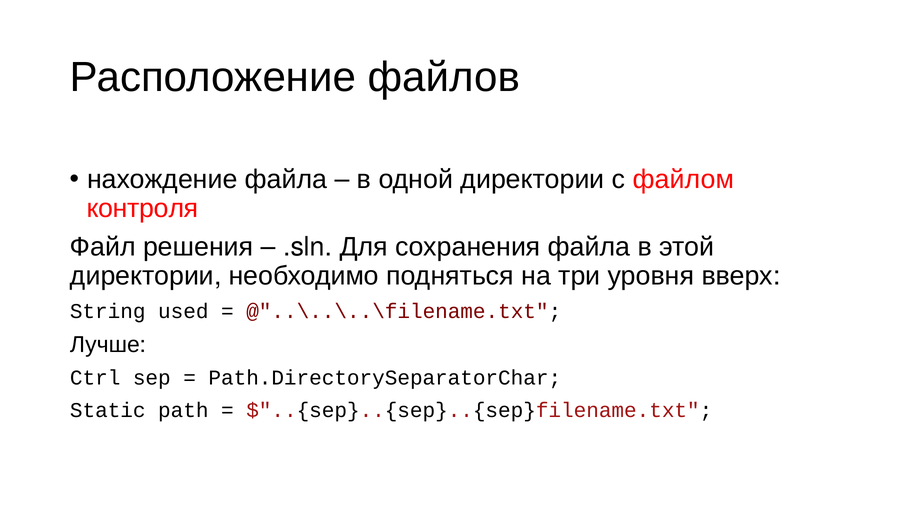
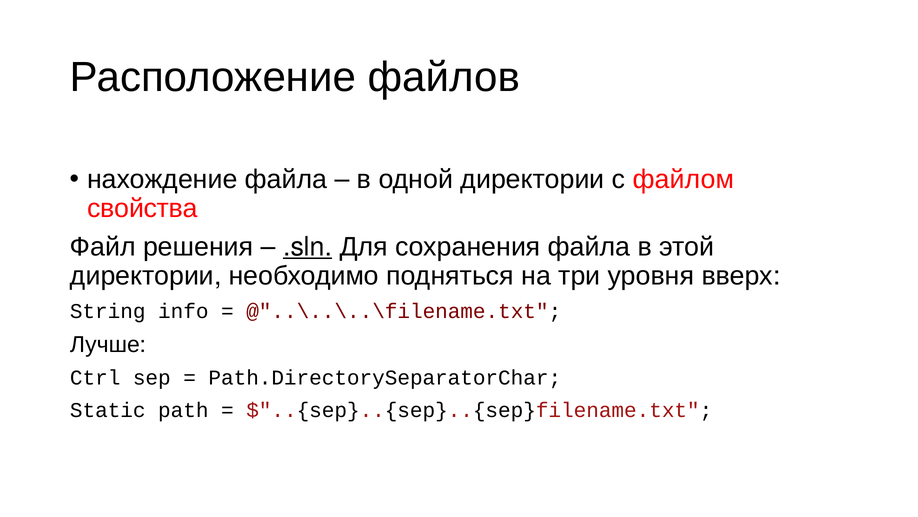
контроля: контроля -> свойства
.sln underline: none -> present
used: used -> info
